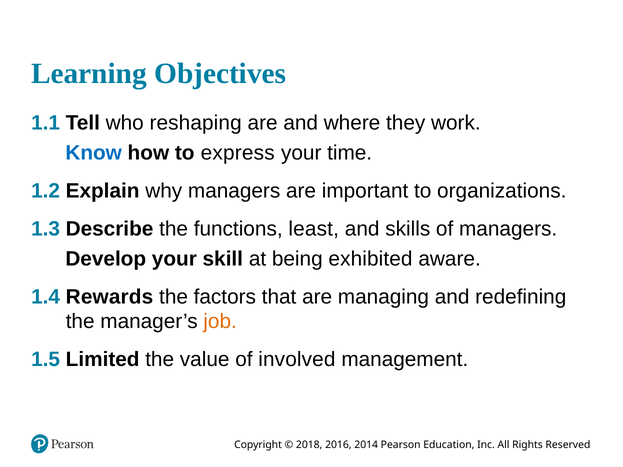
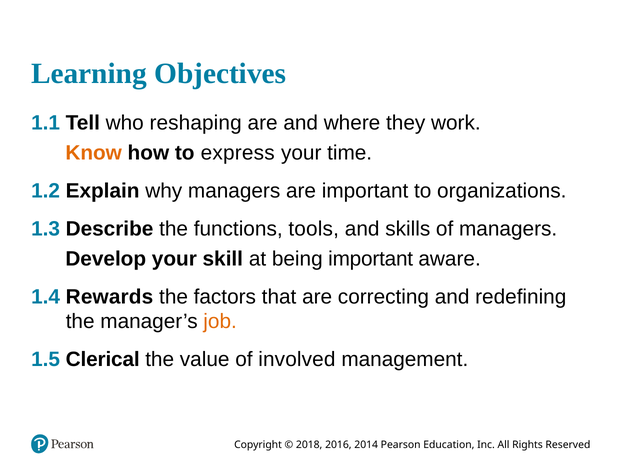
Know colour: blue -> orange
least: least -> tools
being exhibited: exhibited -> important
managing: managing -> correcting
Limited: Limited -> Clerical
